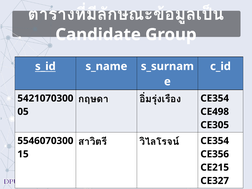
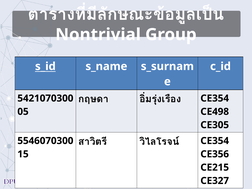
Candidate: Candidate -> Nontrivial
